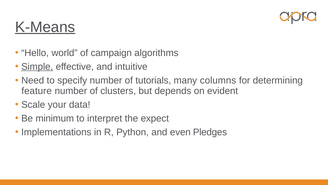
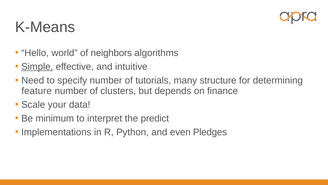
K-Means underline: present -> none
campaign: campaign -> neighbors
columns: columns -> structure
evident: evident -> finance
expect: expect -> predict
